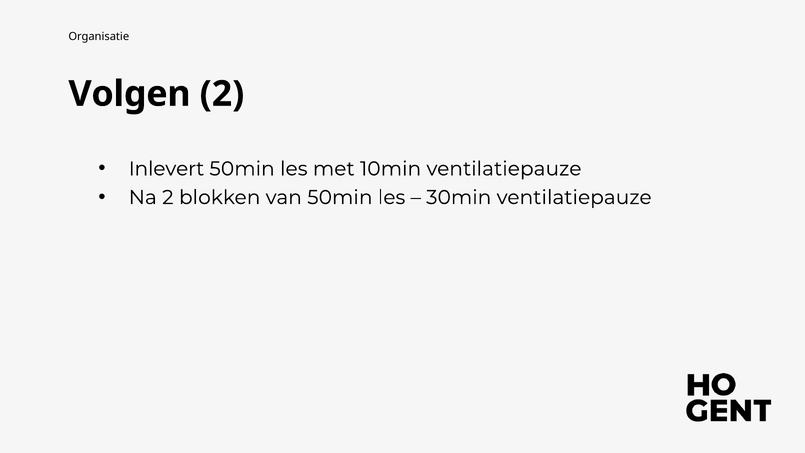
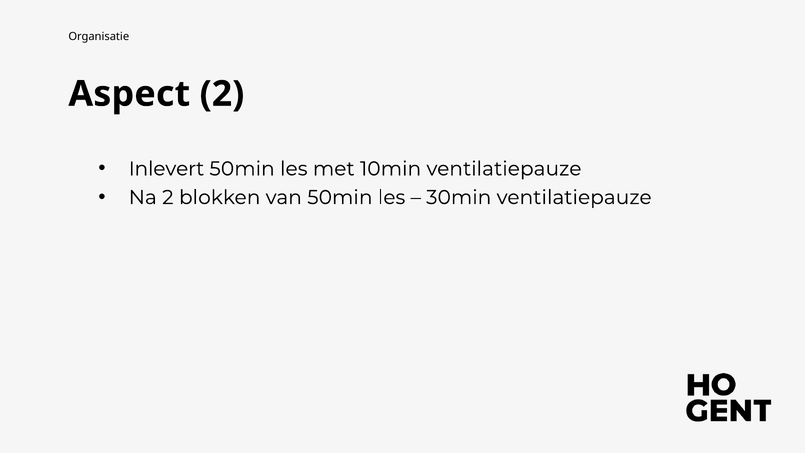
Volgen: Volgen -> Aspect
